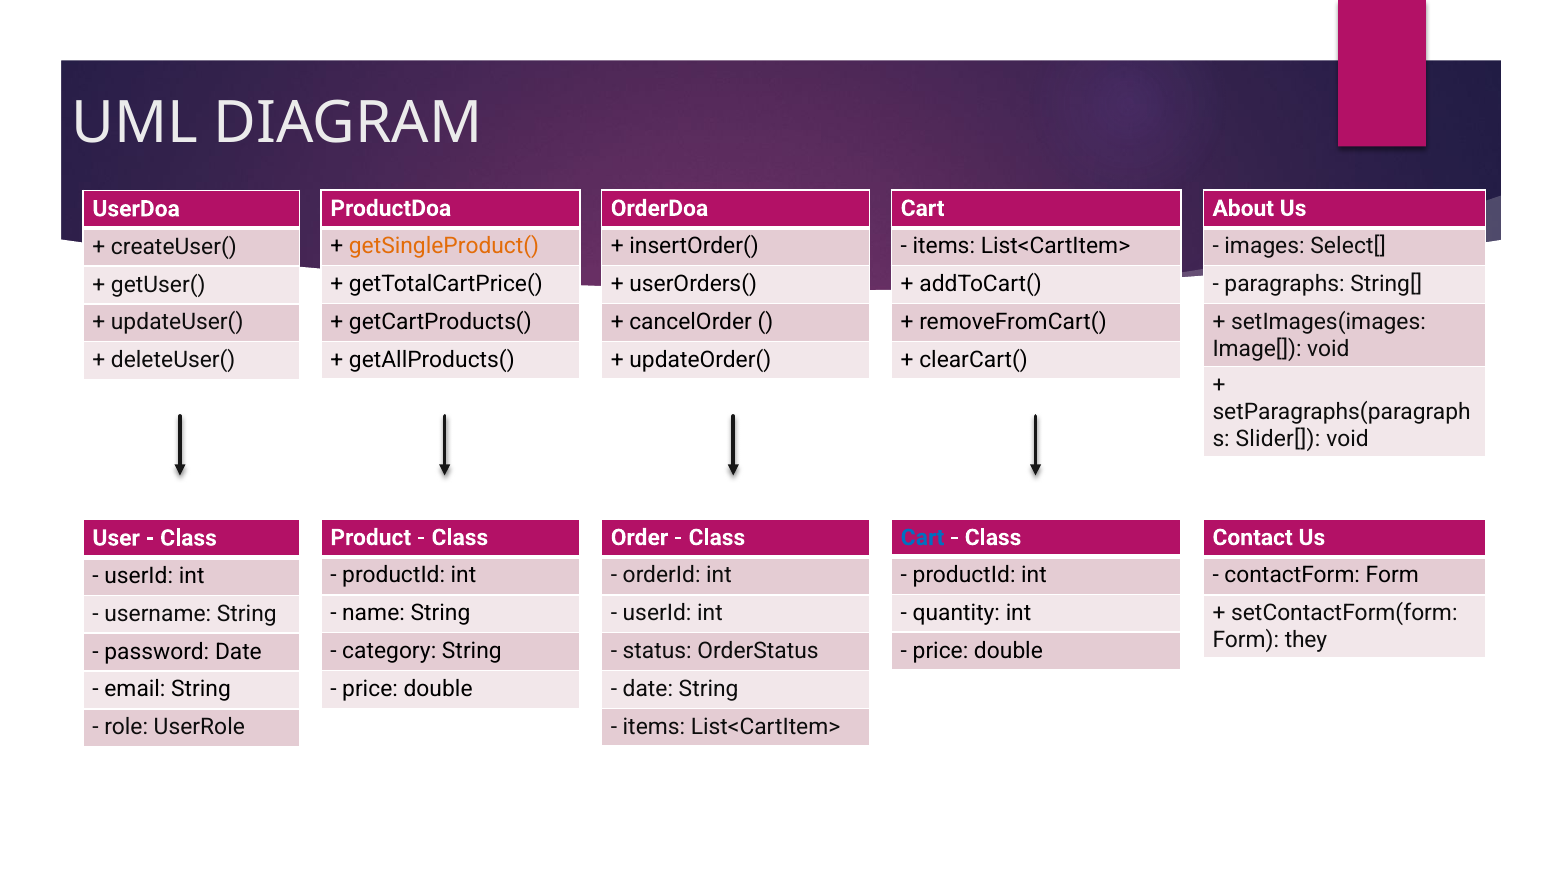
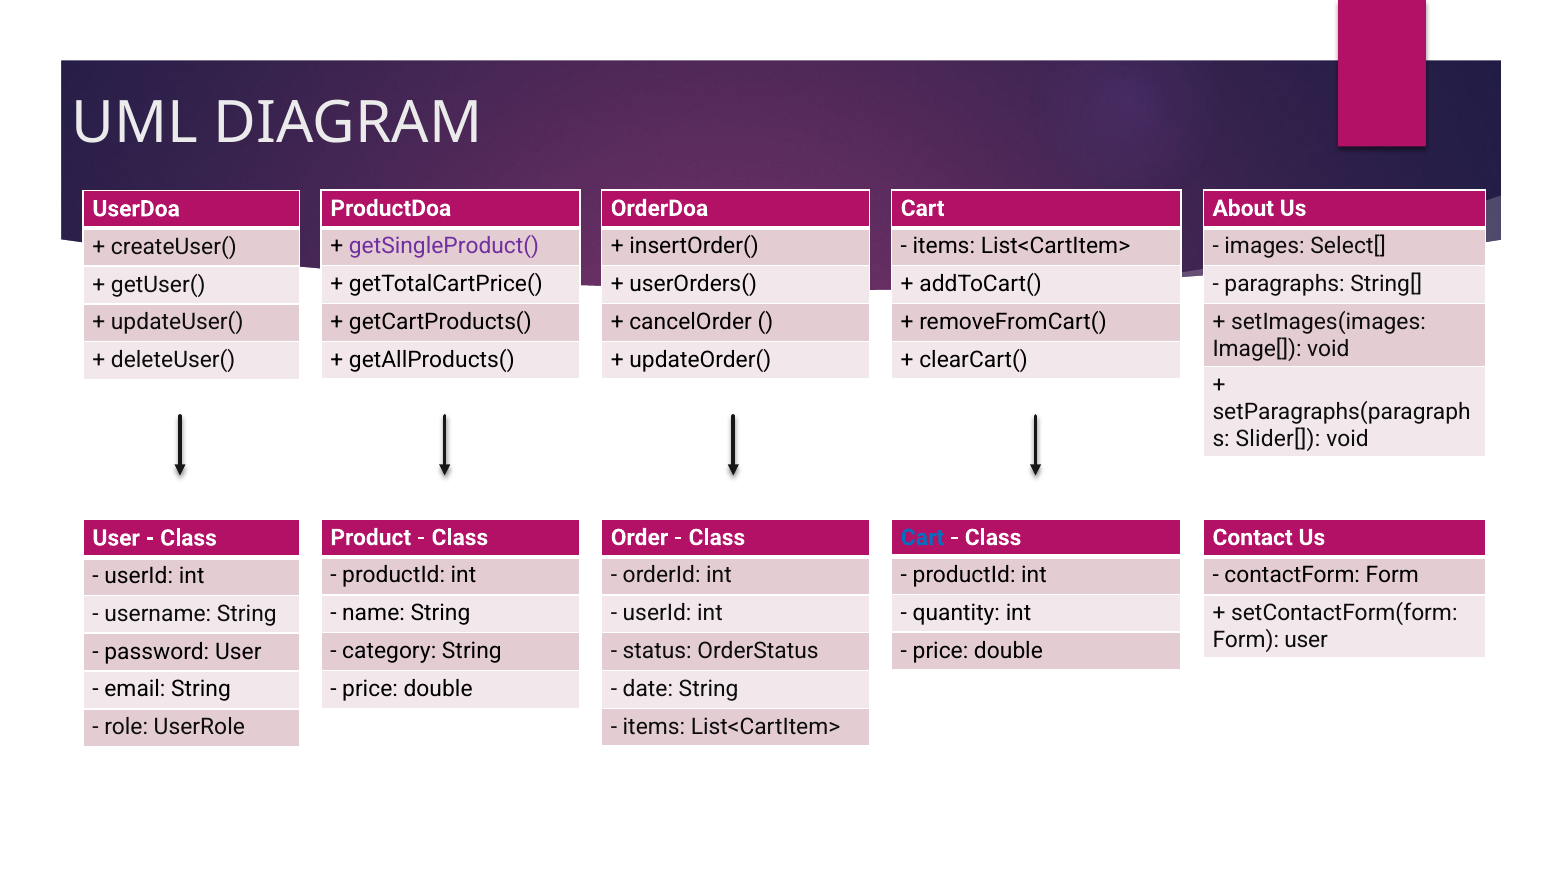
getSingleProduct( colour: orange -> purple
Form they: they -> user
password Date: Date -> User
